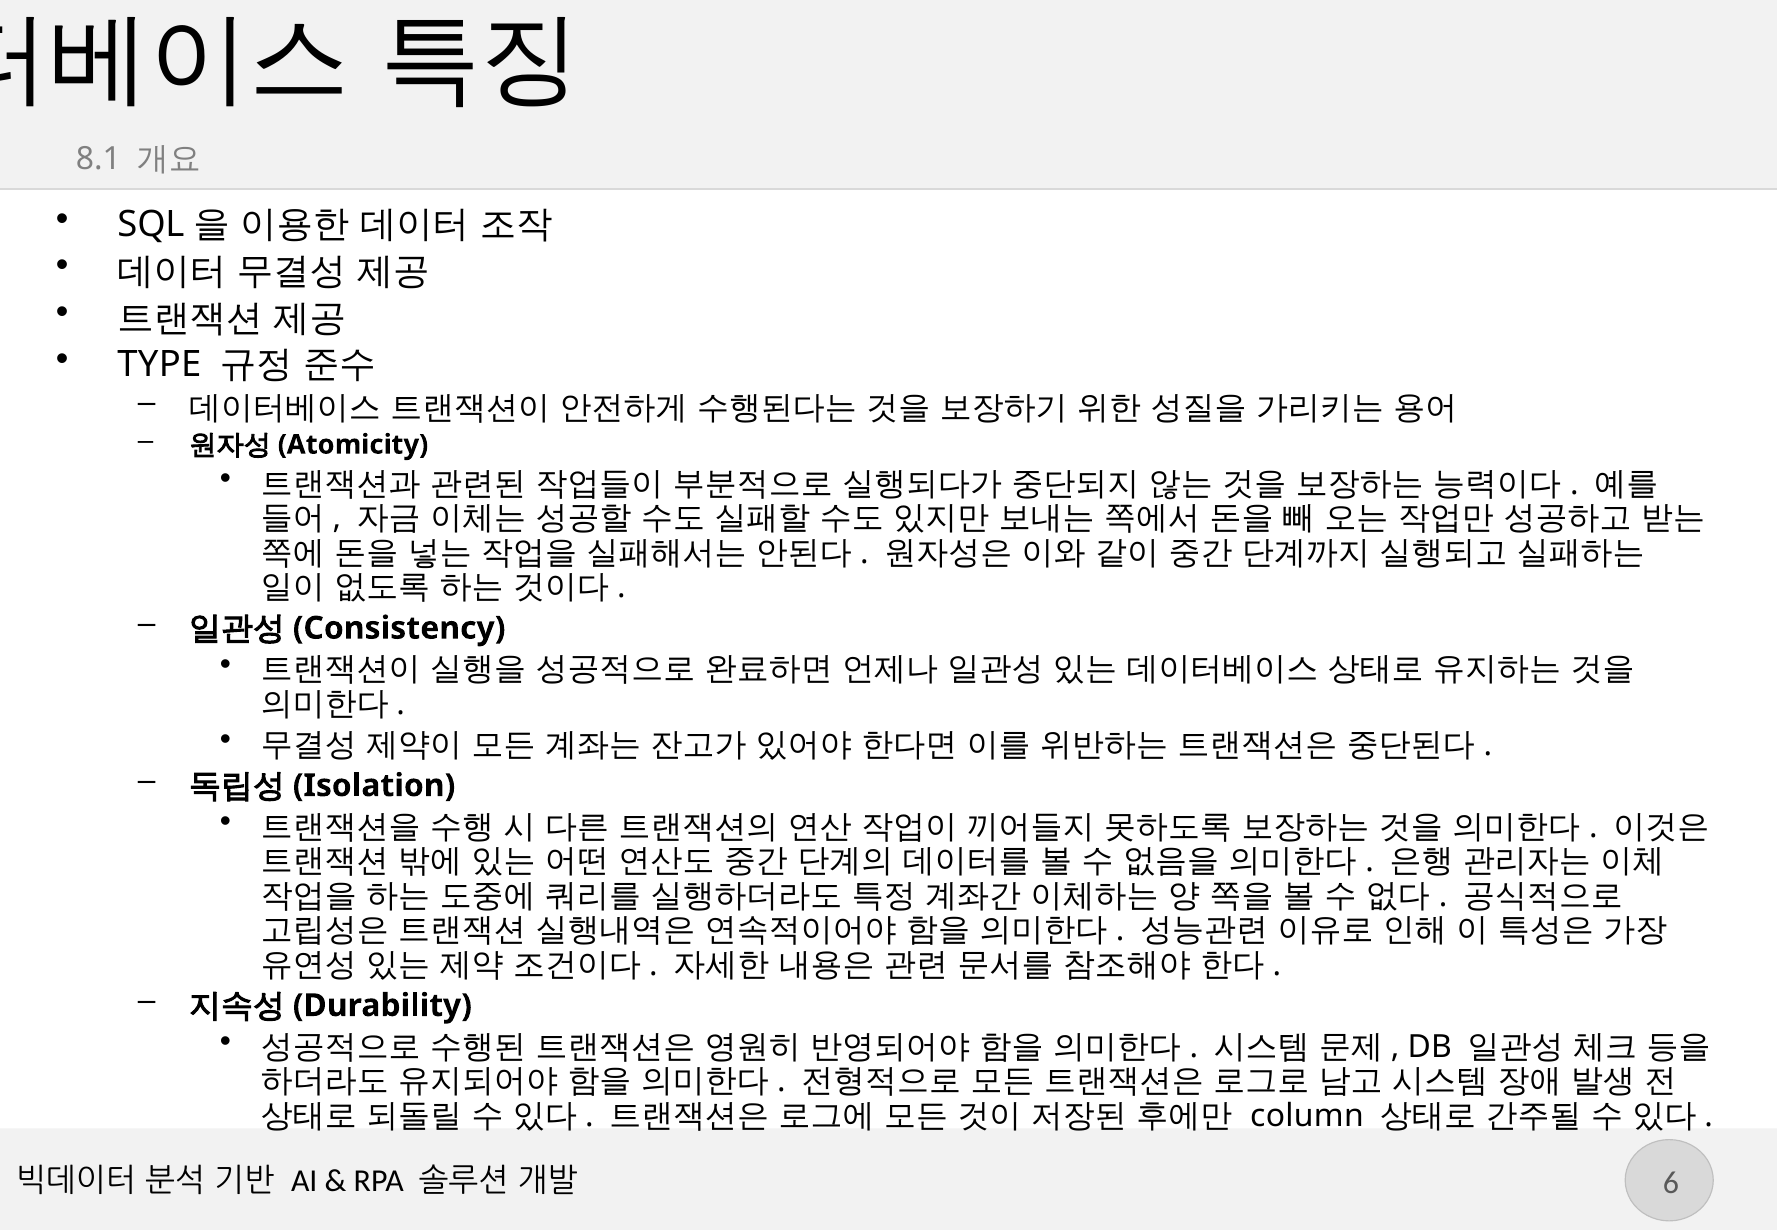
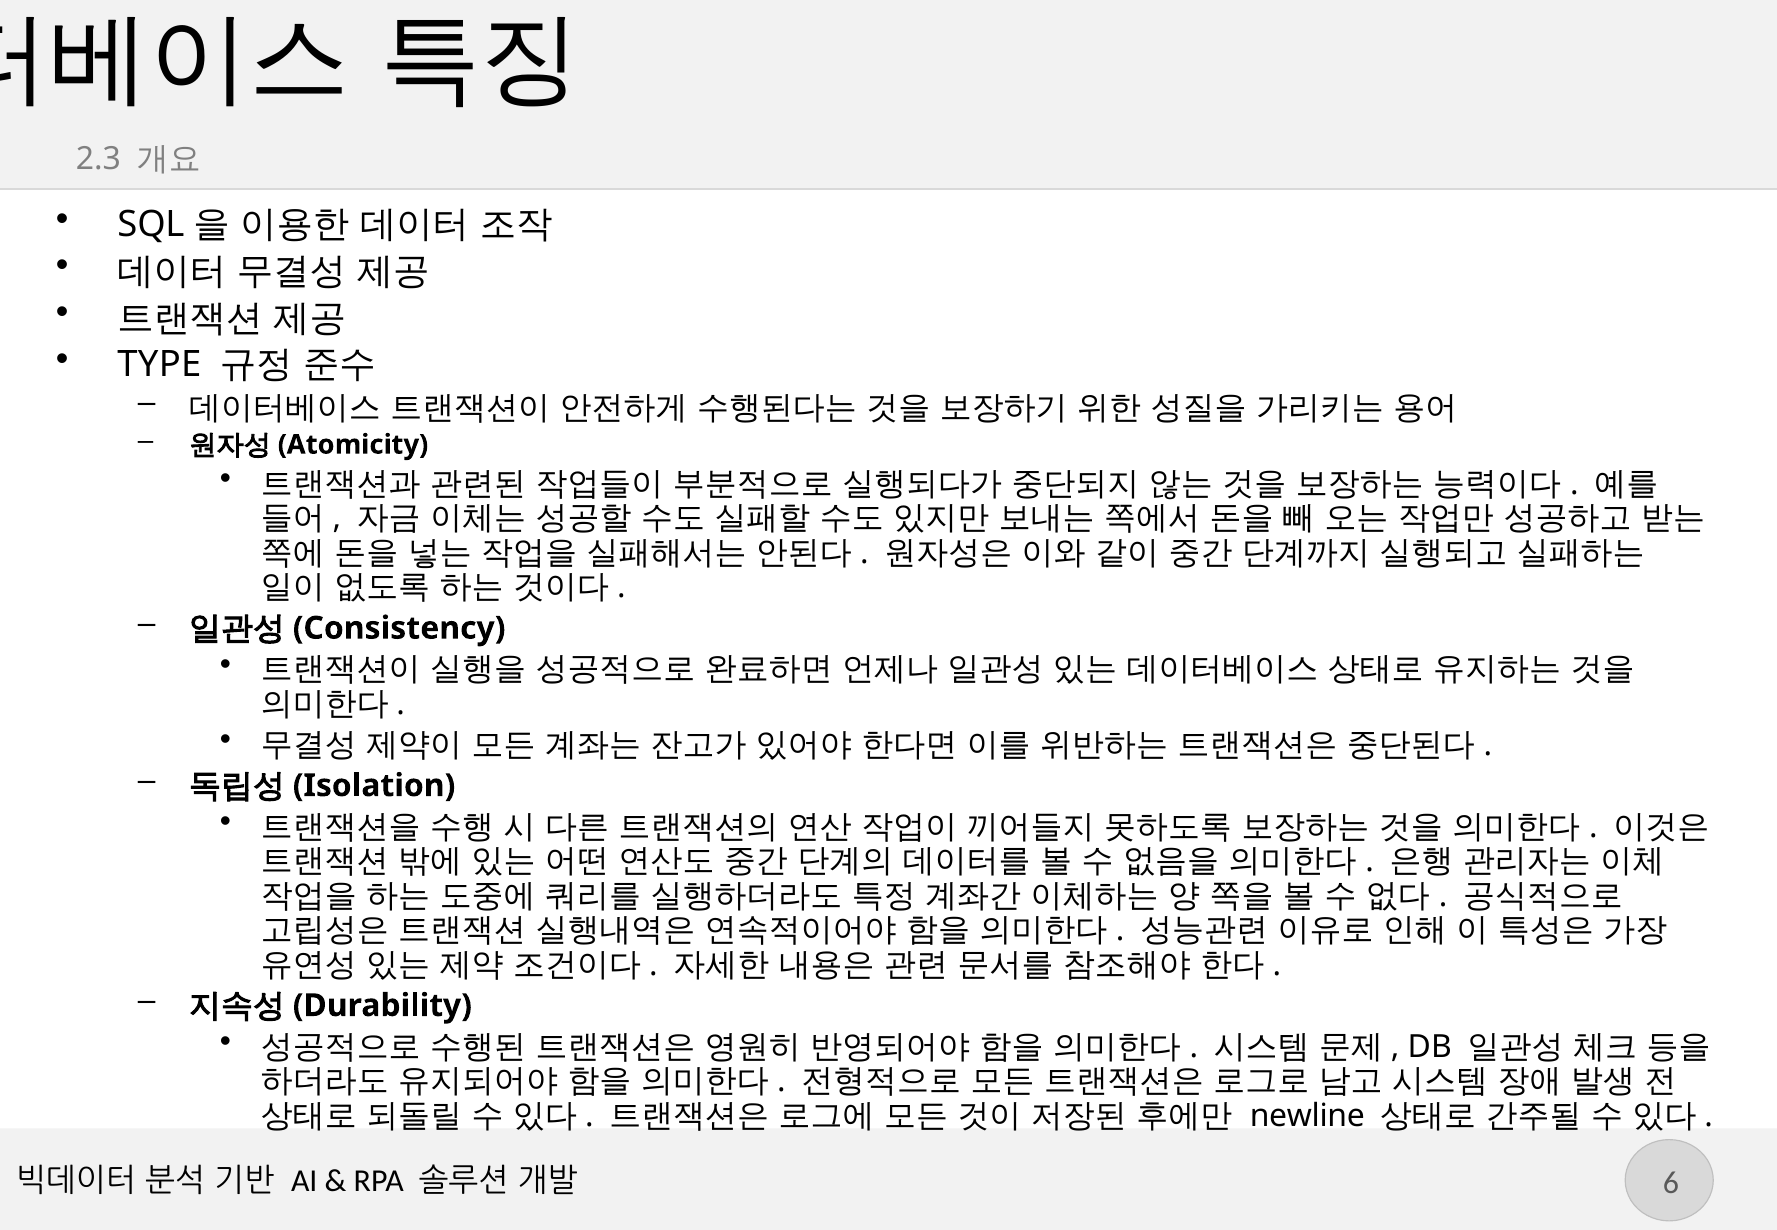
8.1: 8.1 -> 2.3
column: column -> newline
